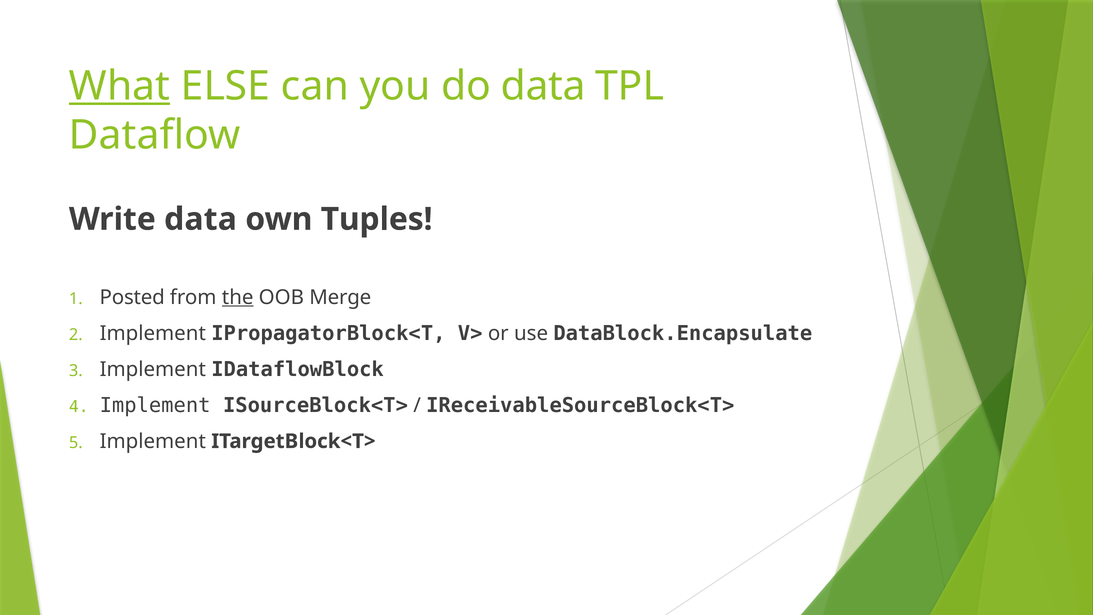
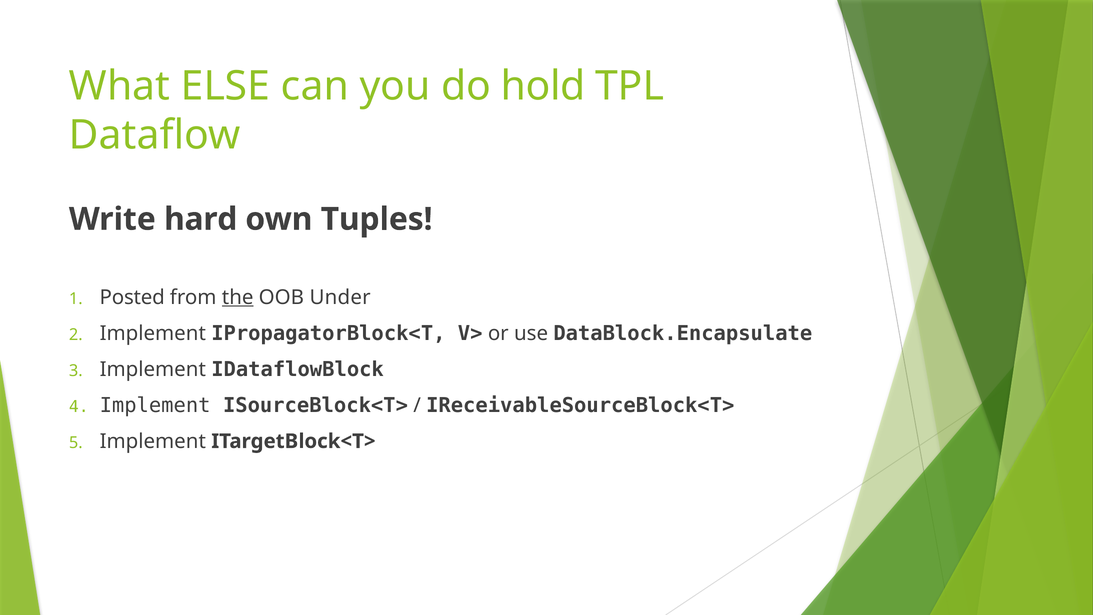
What underline: present -> none
do data: data -> hold
Write data: data -> hard
Merge: Merge -> Under
